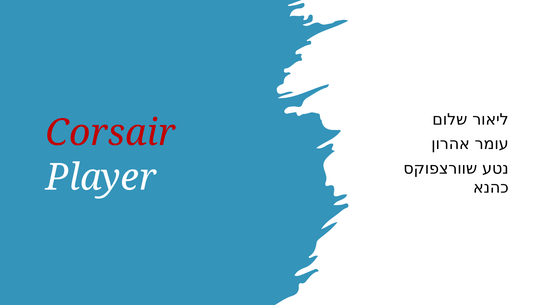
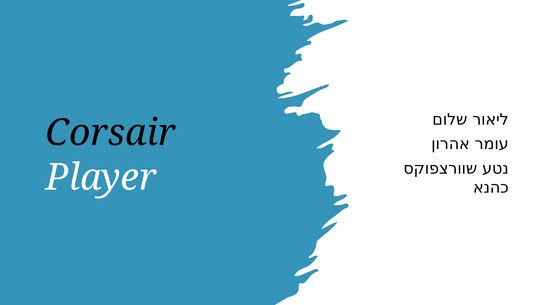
Corsair colour: red -> black
